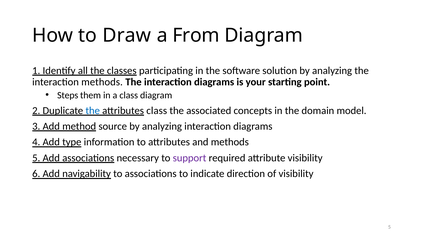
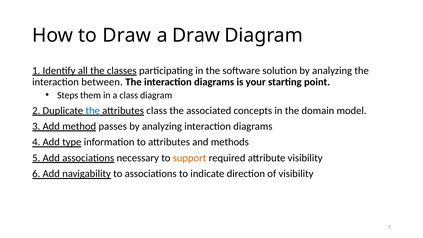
a From: From -> Draw
interaction methods: methods -> between
source: source -> passes
support colour: purple -> orange
